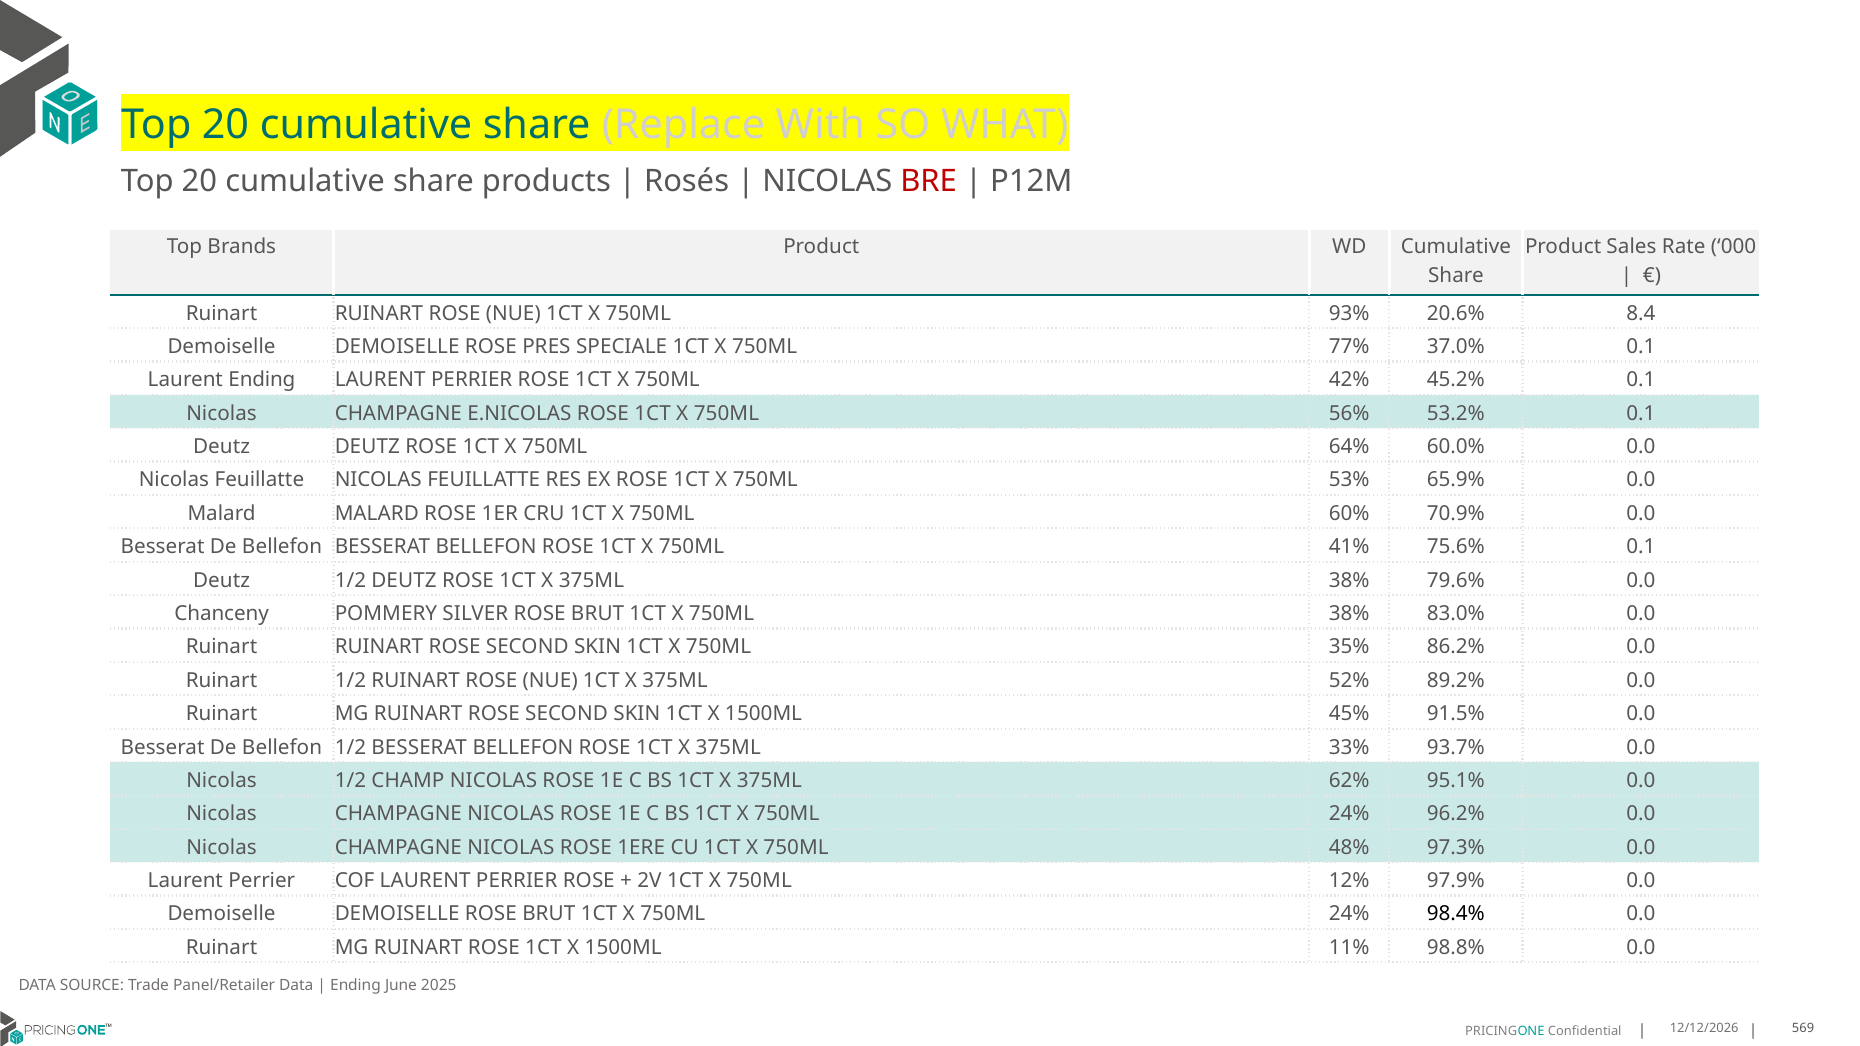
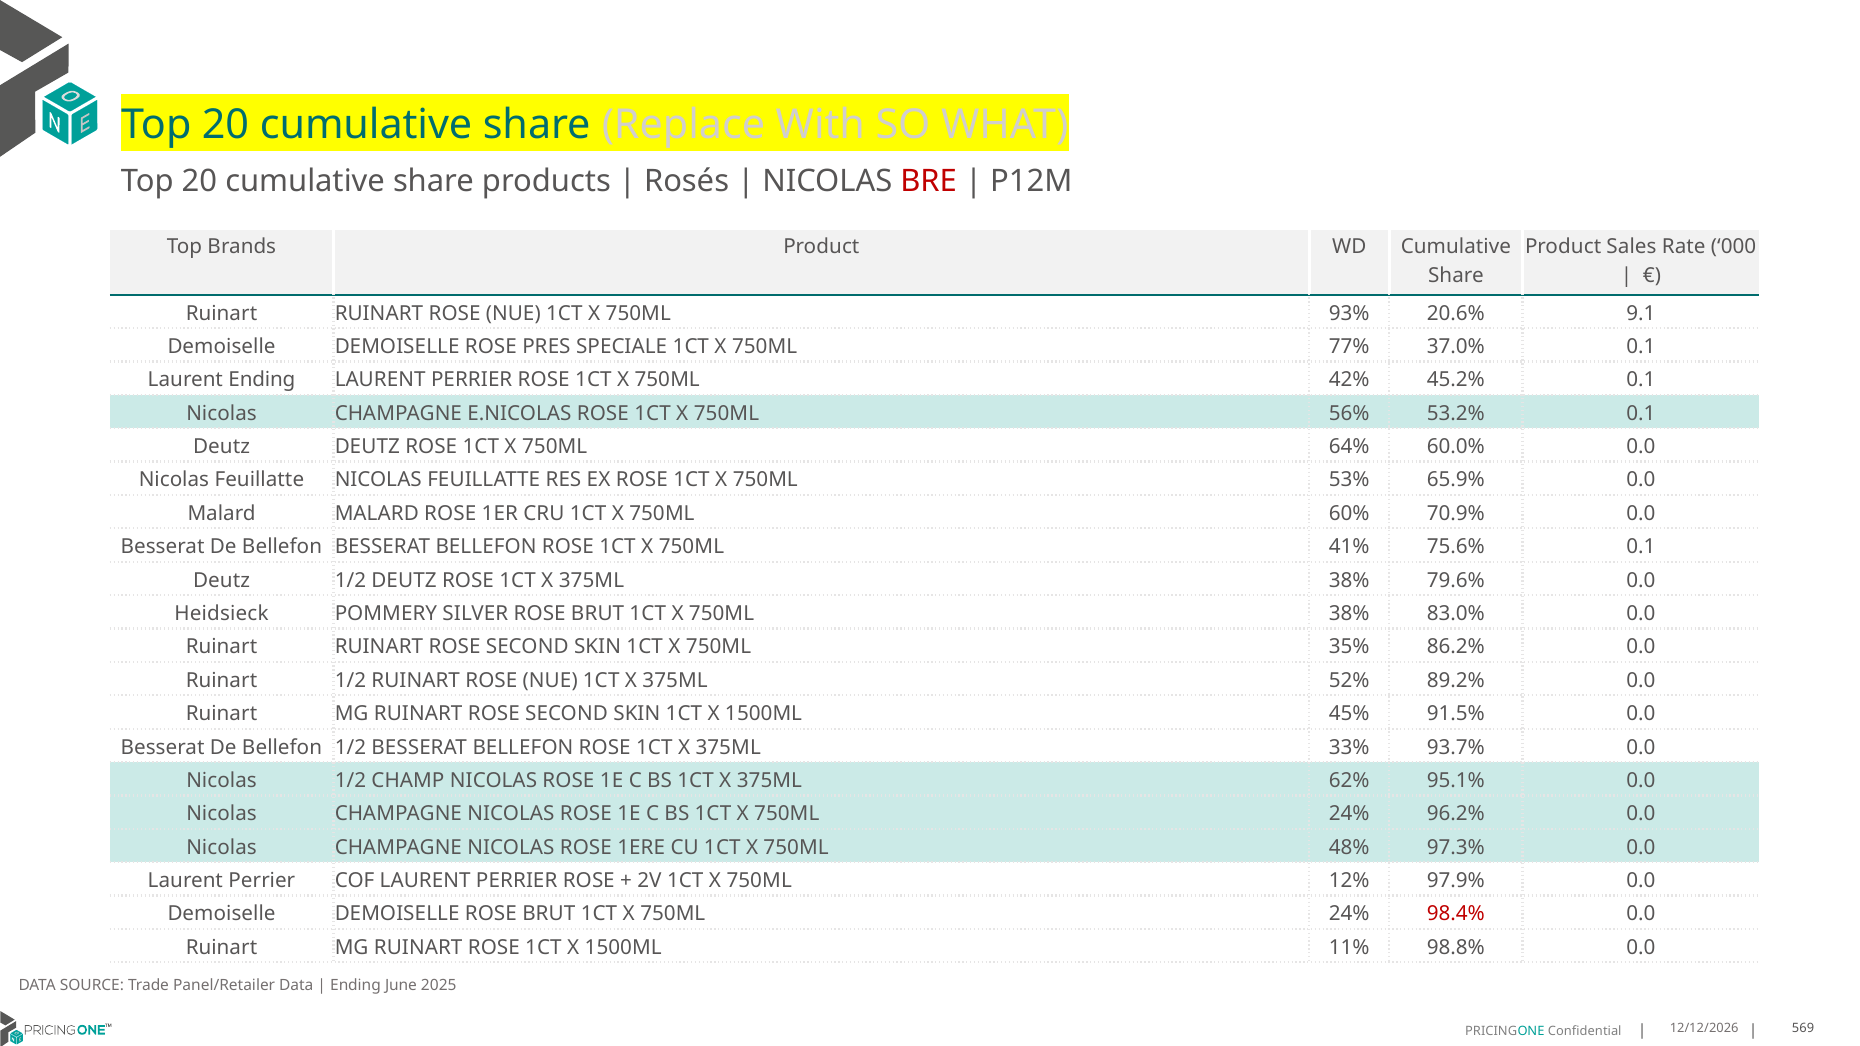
8.4: 8.4 -> 9.1
Chanceny: Chanceny -> Heidsieck
98.4% colour: black -> red
